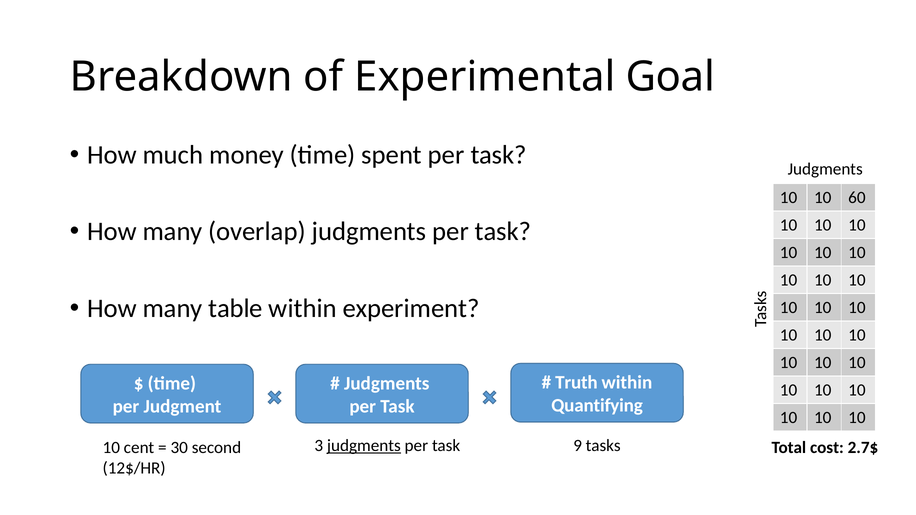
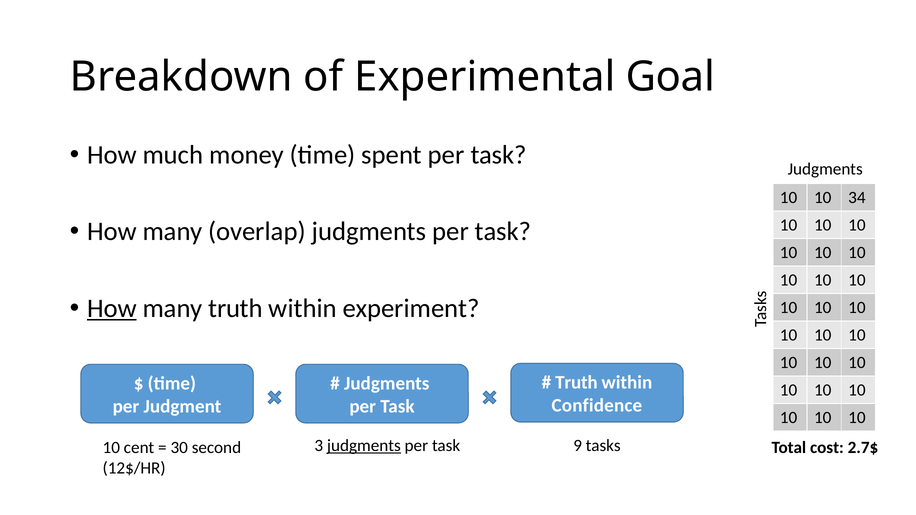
60: 60 -> 34
How at (112, 308) underline: none -> present
many table: table -> truth
Quantifying: Quantifying -> Confidence
